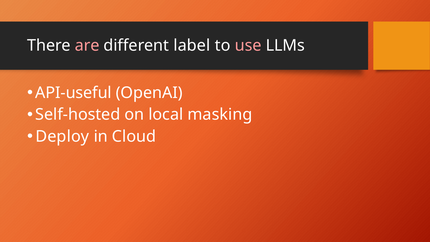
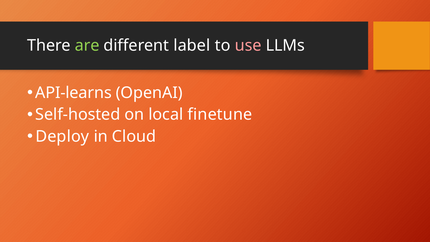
are colour: pink -> light green
API-useful: API-useful -> API-learns
masking: masking -> finetune
